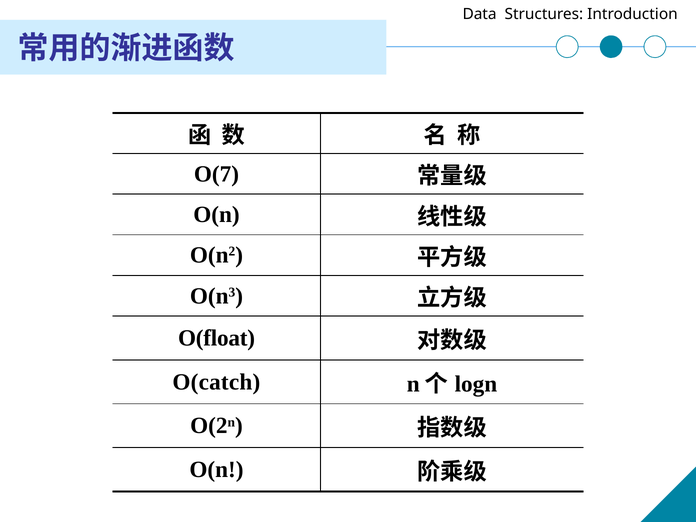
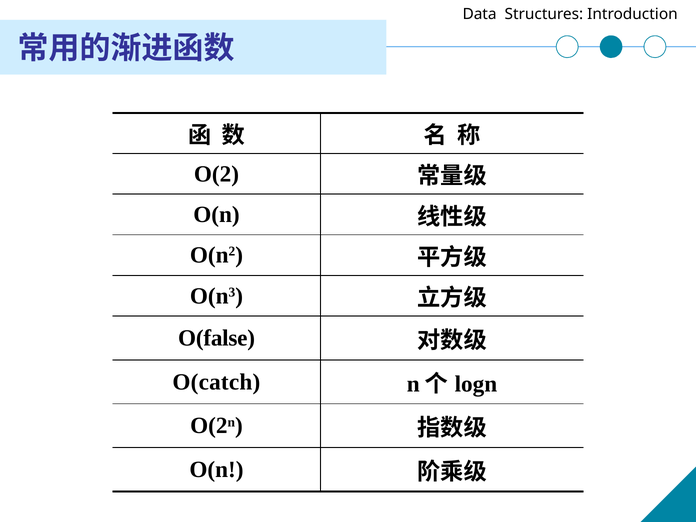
O(7: O(7 -> O(2
O(float: O(float -> O(false
